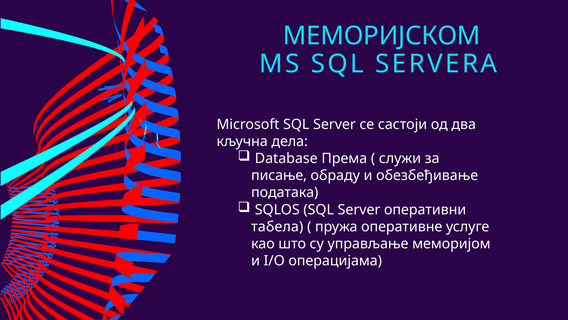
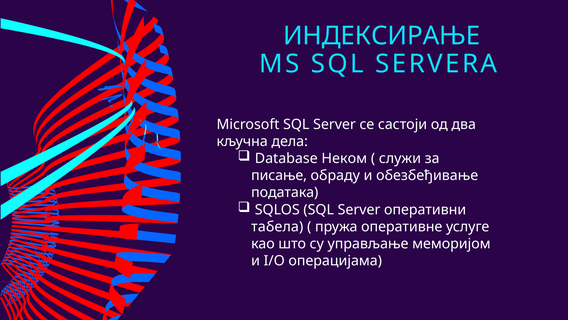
МЕМОРИЈСКОМ: МЕМОРИЈСКОМ -> ИНДЕКСИРАЊЕ
Према: Према -> Неком
